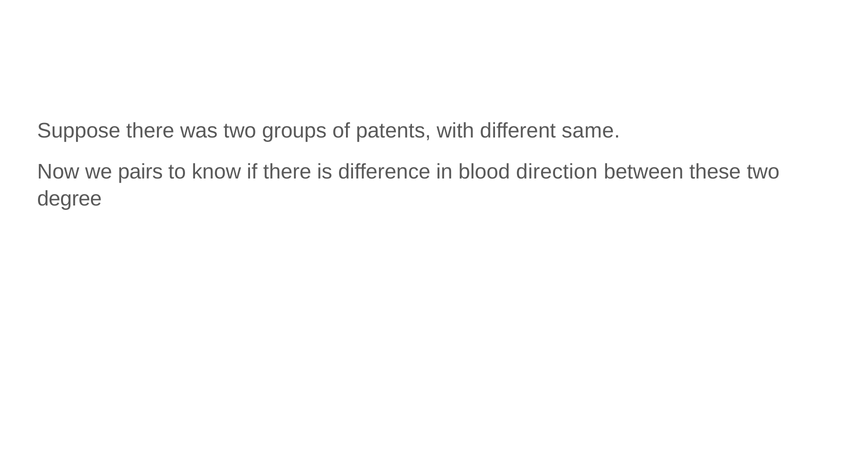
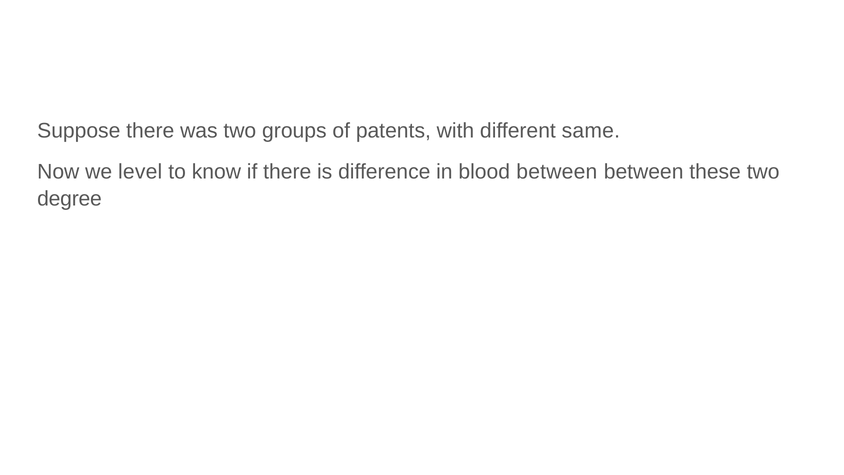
pairs: pairs -> level
blood direction: direction -> between
